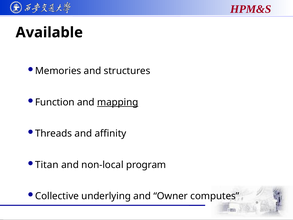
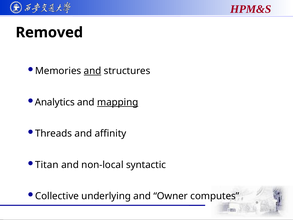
Available: Available -> Removed
and at (93, 71) underline: none -> present
Function: Function -> Analytics
program: program -> syntactic
